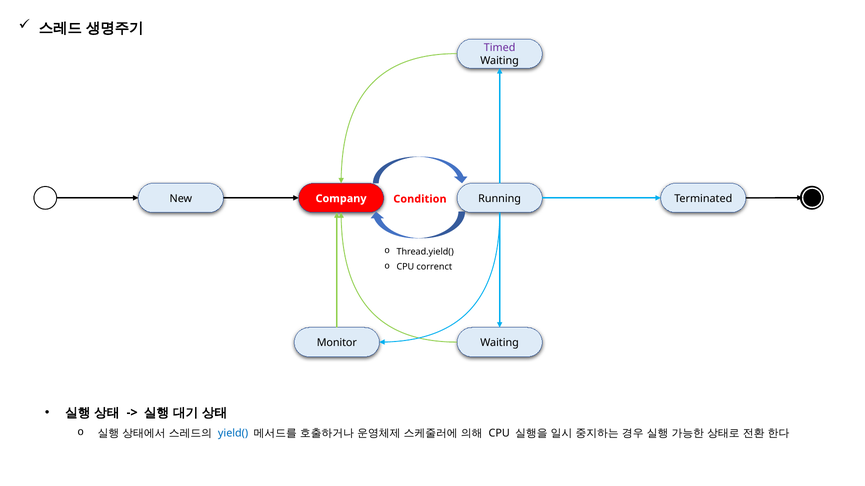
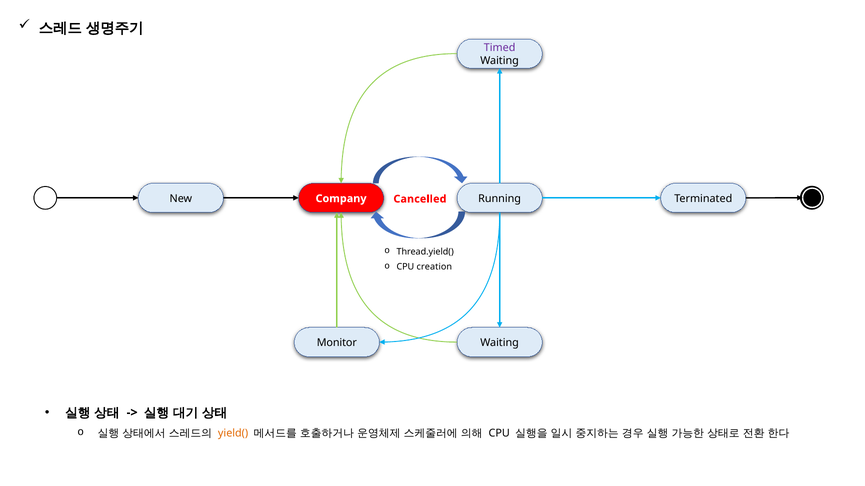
Condition: Condition -> Cancelled
correnct: correnct -> creation
yield( colour: blue -> orange
